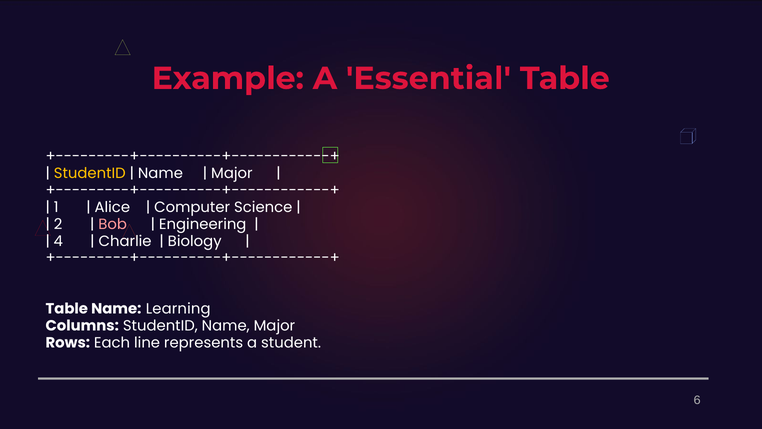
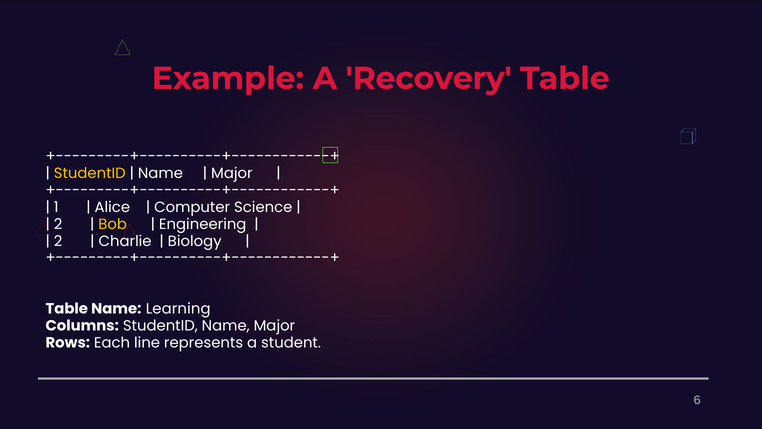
Essential: Essential -> Recovery
Bob colour: pink -> yellow
4 at (58, 241): 4 -> 2
